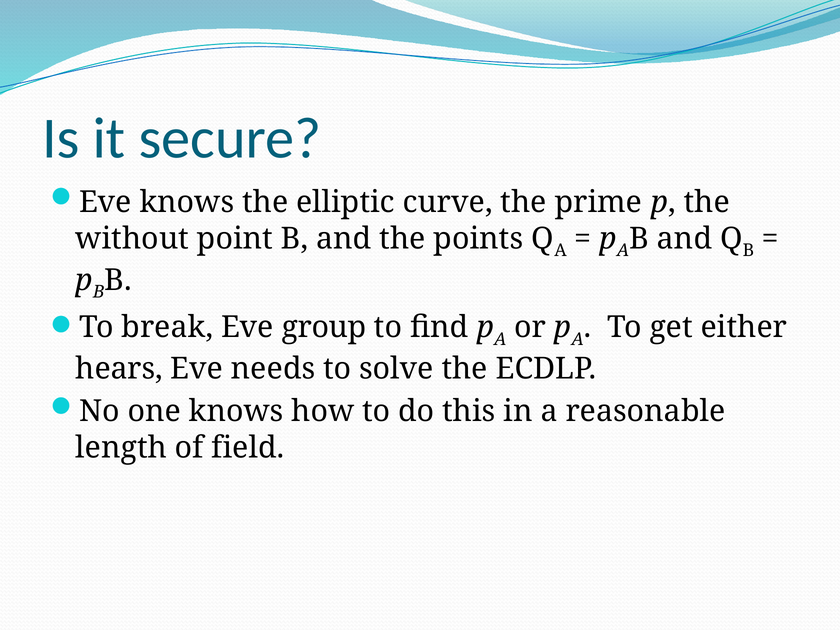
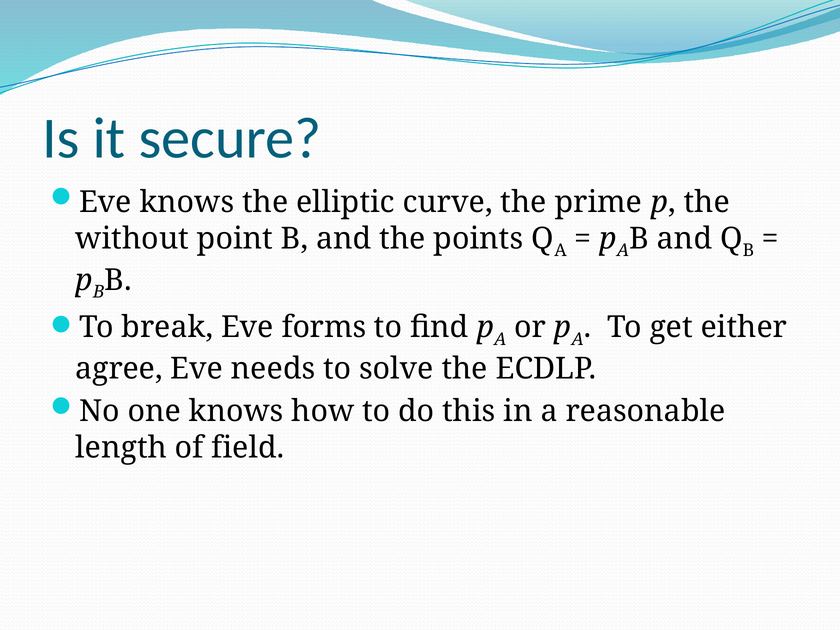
group: group -> forms
hears: hears -> agree
